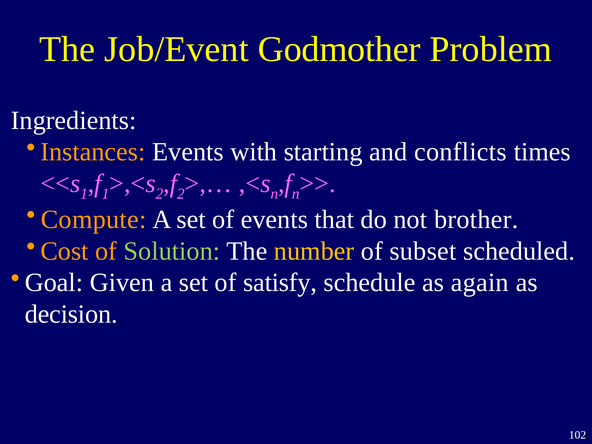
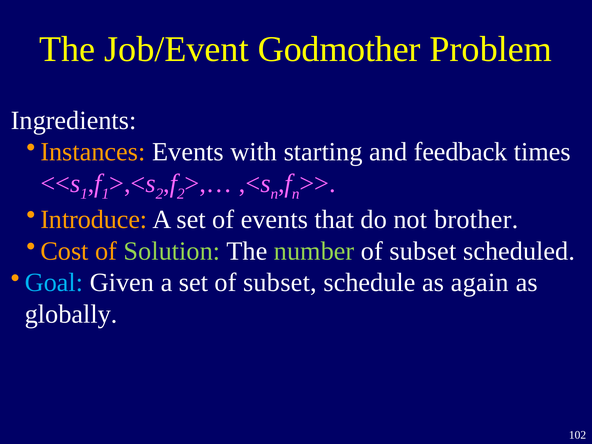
conflicts: conflicts -> feedback
Compute: Compute -> Introduce
number colour: yellow -> light green
Goal colour: white -> light blue
set of satisfy: satisfy -> subset
decision: decision -> globally
